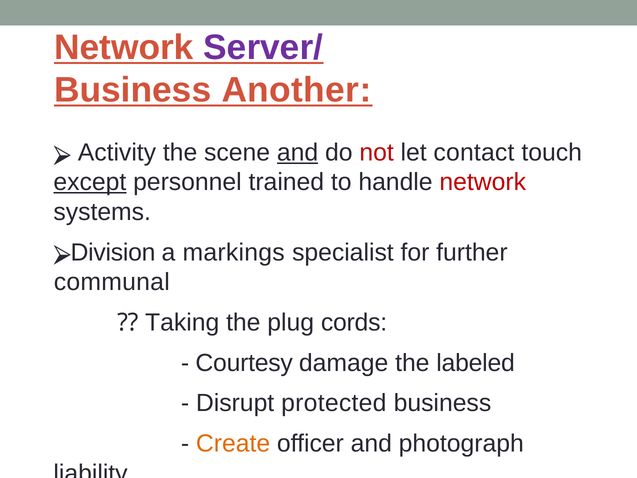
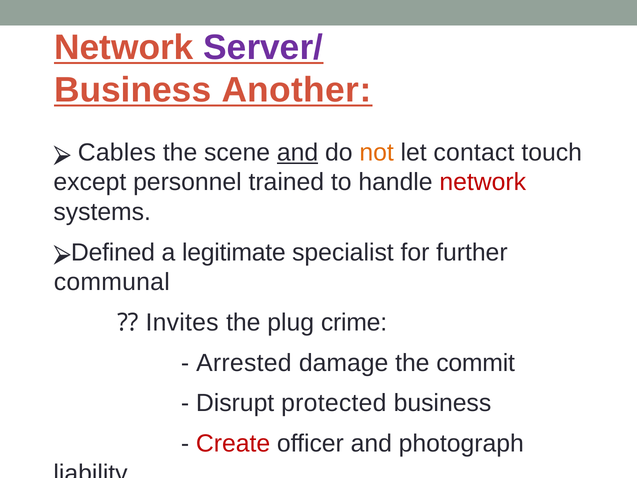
Activity: Activity -> Cables
not colour: red -> orange
except underline: present -> none
Division: Division -> Defined
markings: markings -> legitimate
Taking: Taking -> Invites
cords: cords -> crime
Courtesy: Courtesy -> Arrested
labeled: labeled -> commit
Create colour: orange -> red
